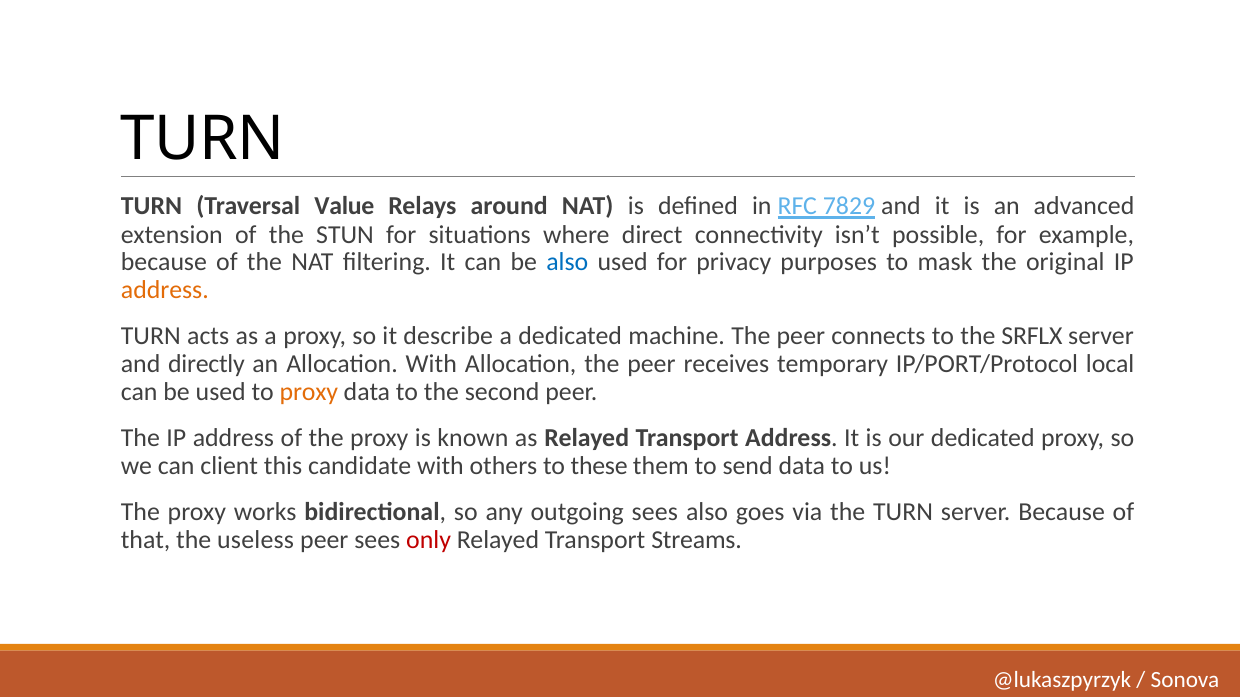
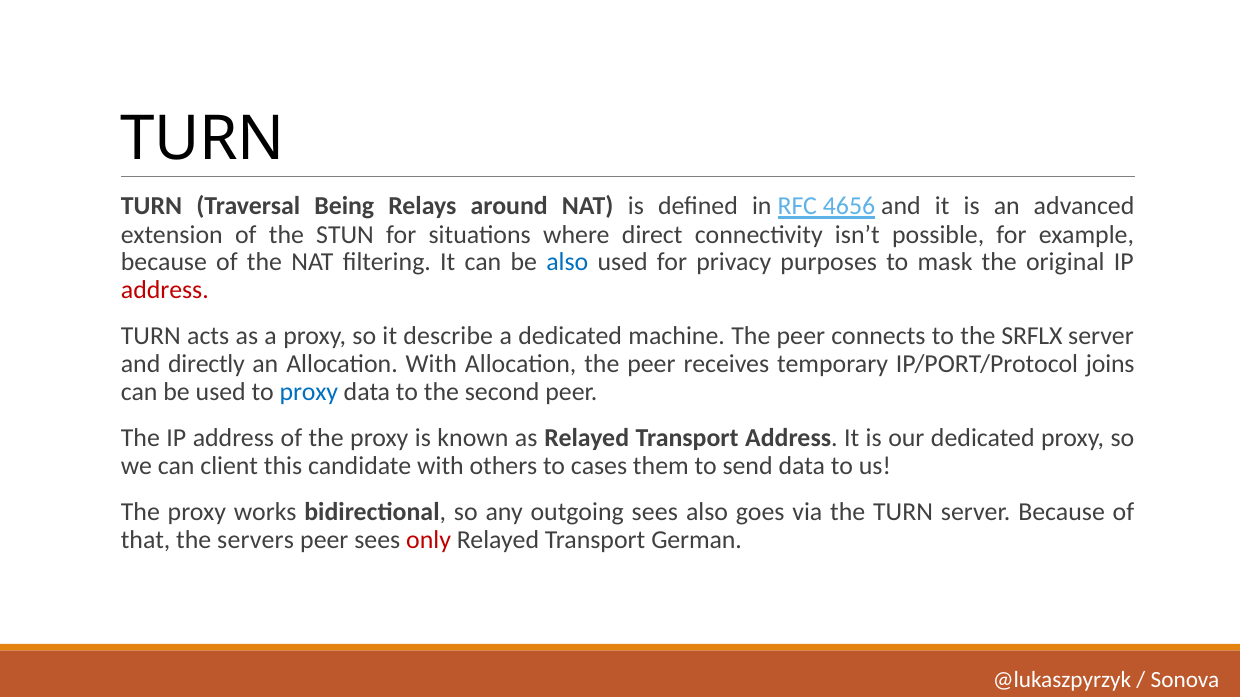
Value: Value -> Being
7829: 7829 -> 4656
address at (165, 291) colour: orange -> red
local: local -> joins
proxy at (309, 392) colour: orange -> blue
these: these -> cases
useless: useless -> servers
Streams: Streams -> German
